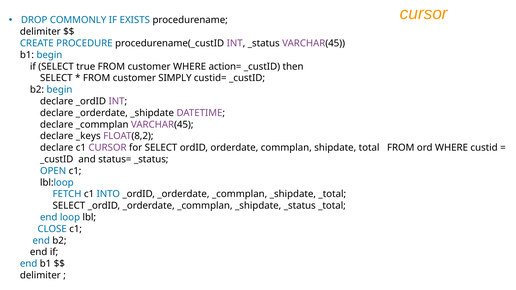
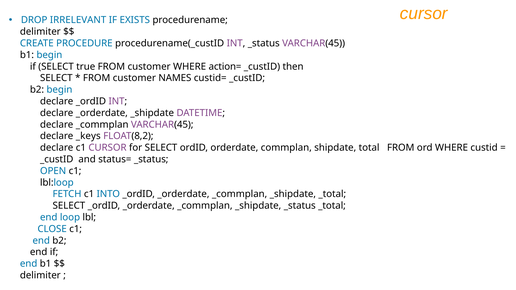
COMMONLY: COMMONLY -> IRRELEVANT
SIMPLY: SIMPLY -> NAMES
